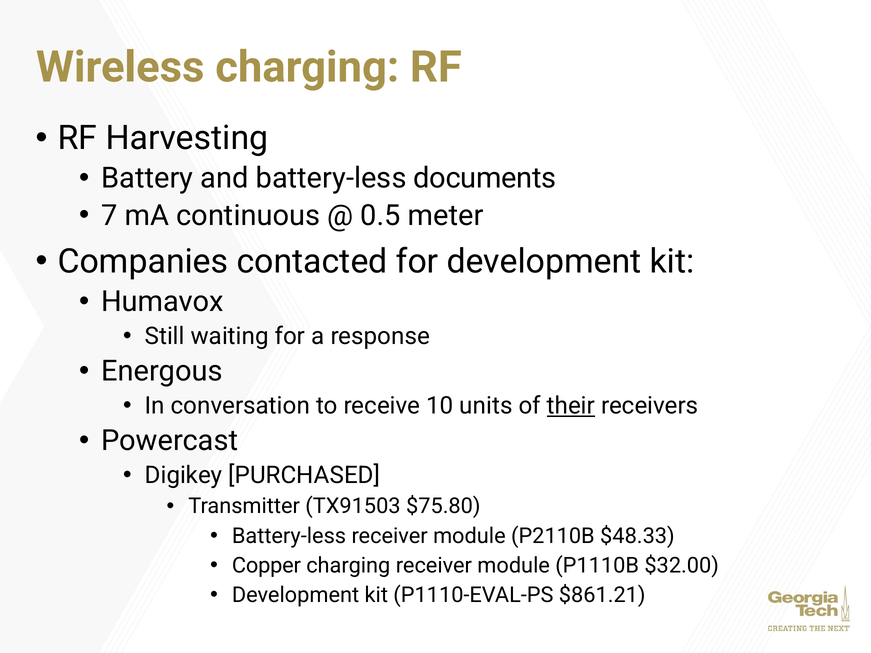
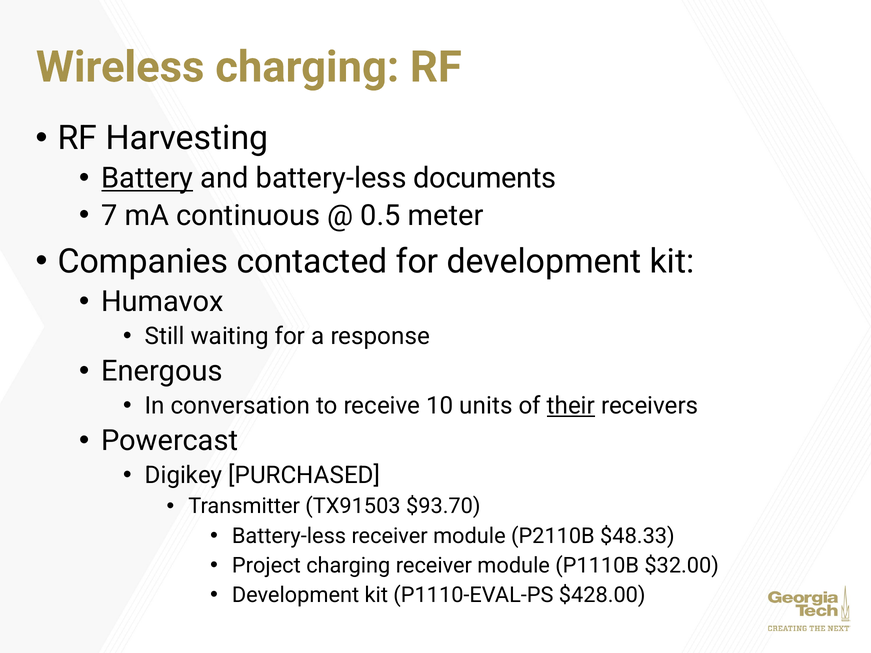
Battery underline: none -> present
$75.80: $75.80 -> $93.70
Copper: Copper -> Project
$861.21: $861.21 -> $428.00
